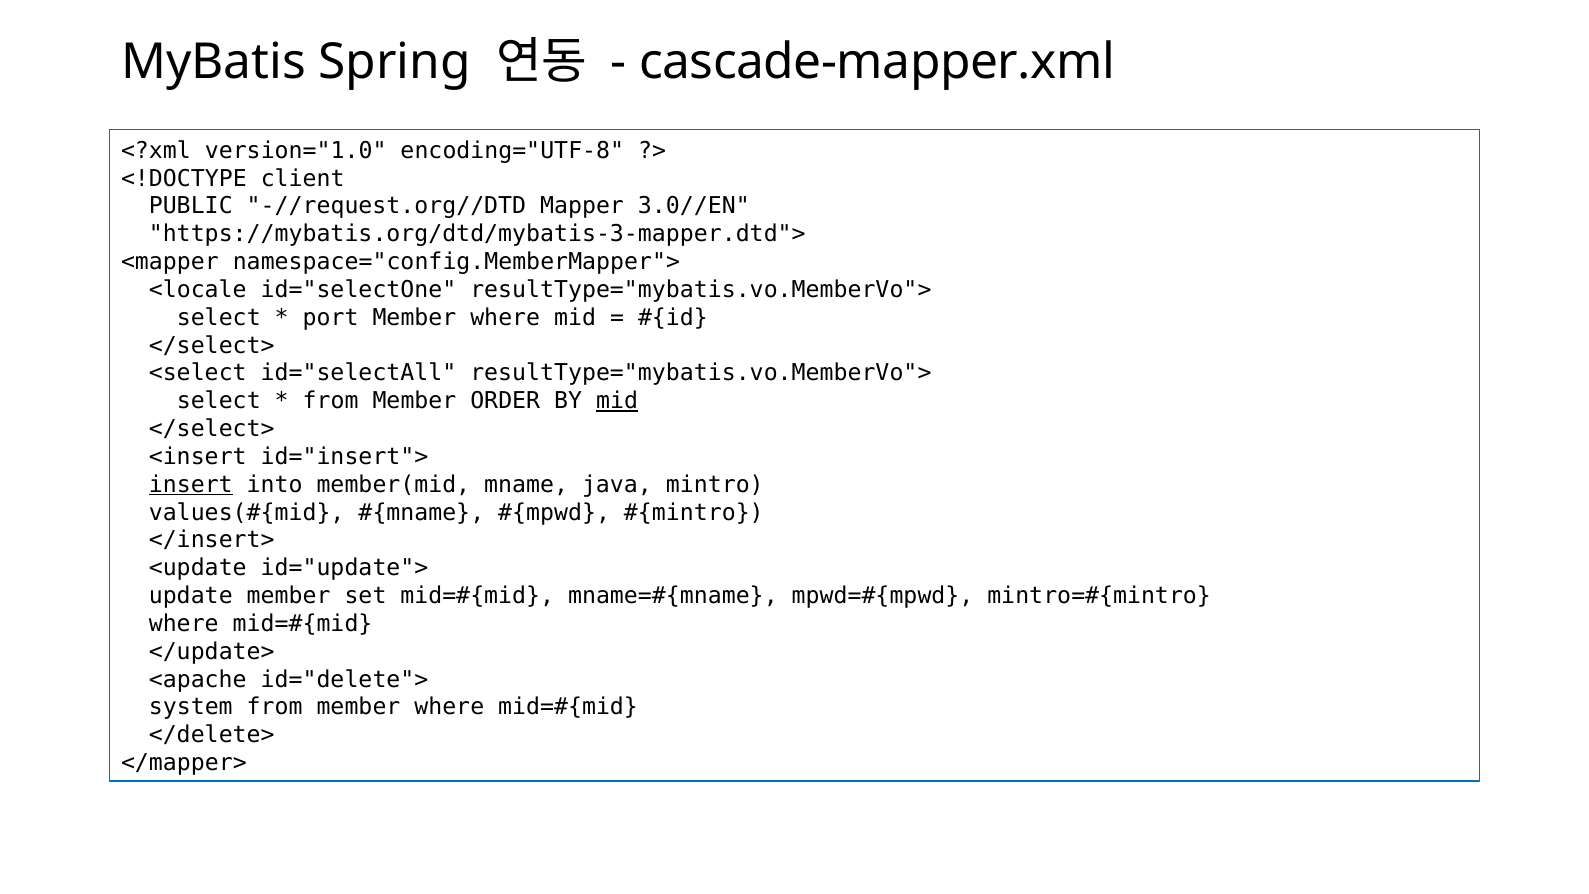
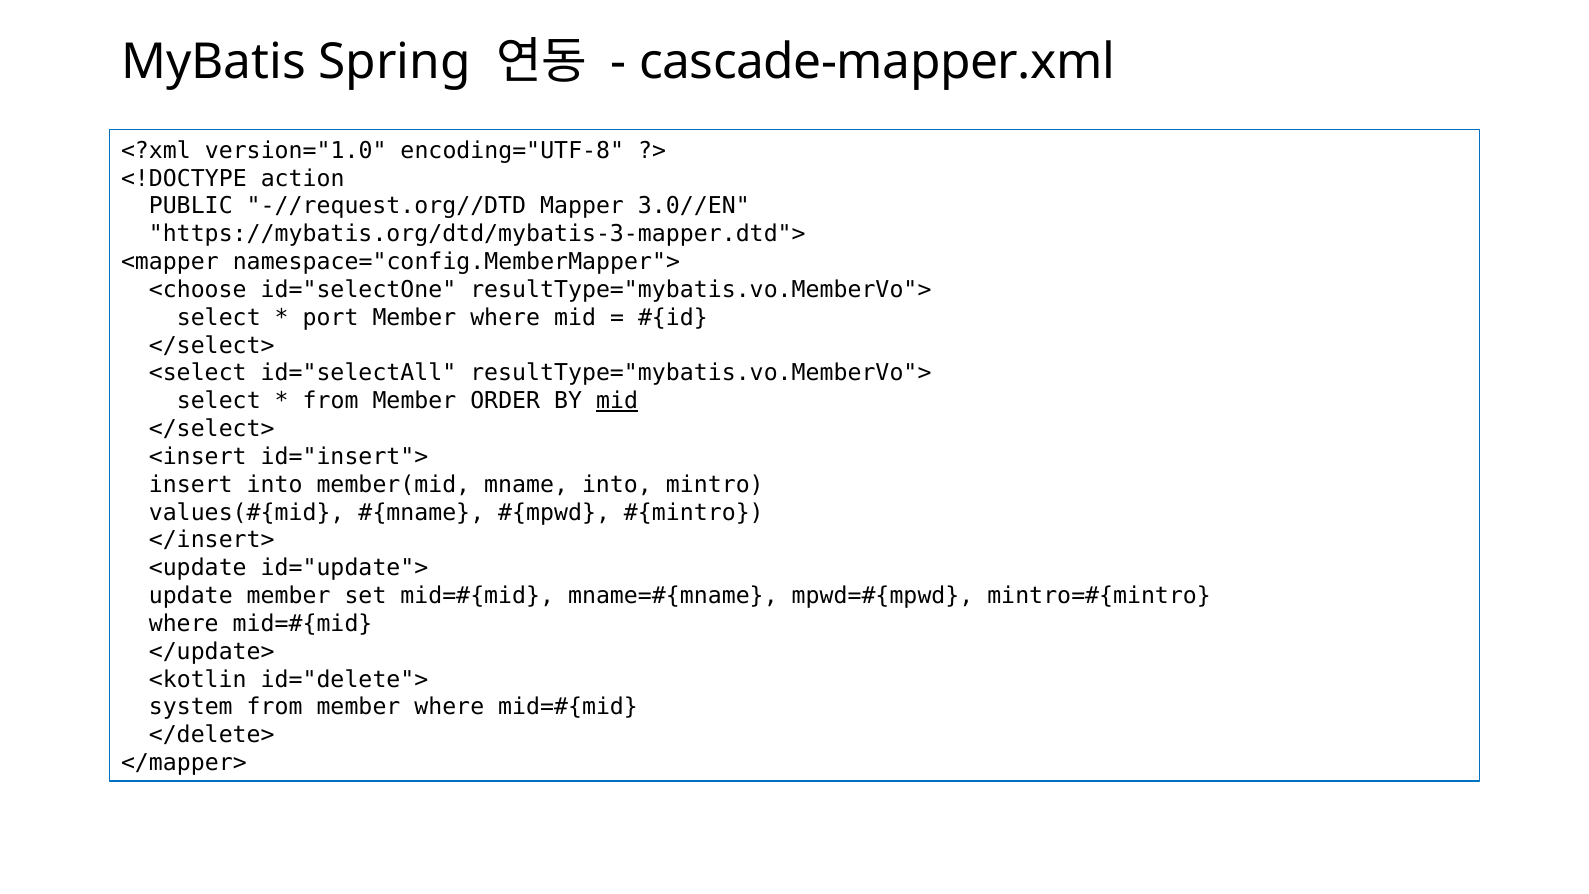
client: client -> action
<locale: <locale -> <choose
insert underline: present -> none
mname java: java -> into
<apache: <apache -> <kotlin
